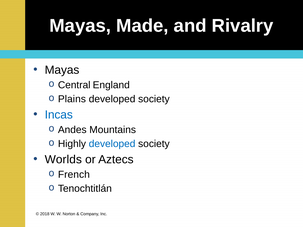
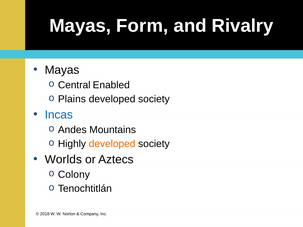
Made: Made -> Form
England: England -> Enabled
developed at (112, 144) colour: blue -> orange
French: French -> Colony
